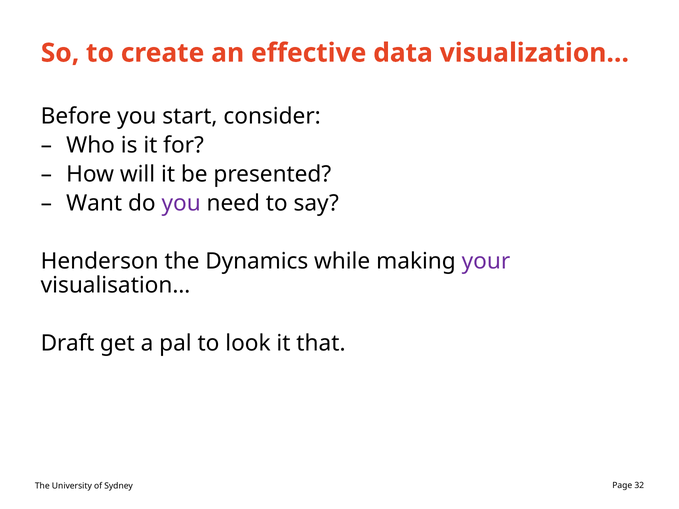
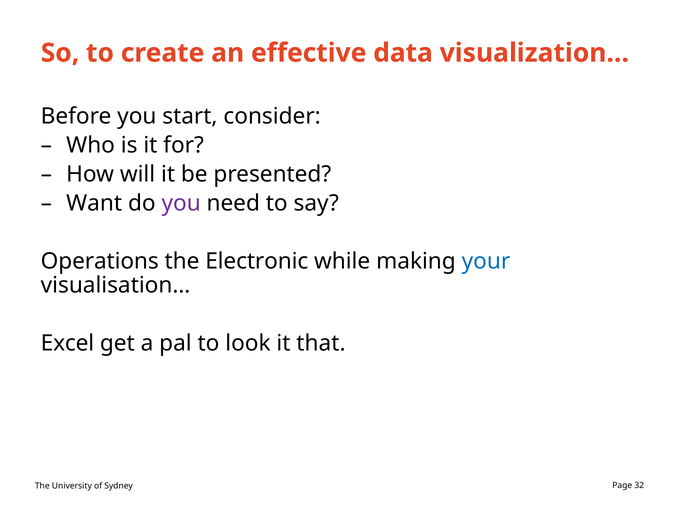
Henderson: Henderson -> Operations
Dynamics: Dynamics -> Electronic
your colour: purple -> blue
Draft: Draft -> Excel
